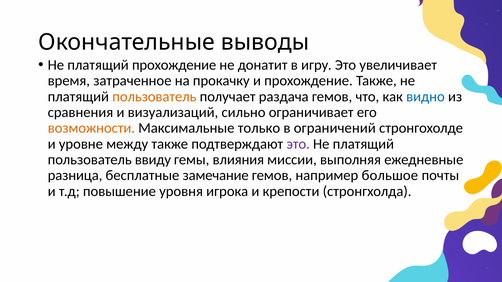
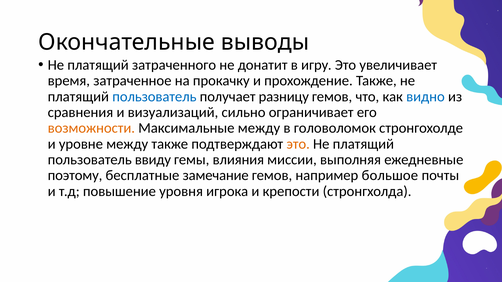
платящий прохождение: прохождение -> затраченного
пользователь at (154, 97) colour: orange -> blue
раздача: раздача -> разницу
Максимальные только: только -> между
ограничений: ограничений -> головоломок
это at (298, 144) colour: purple -> orange
разница: разница -> поэтому
